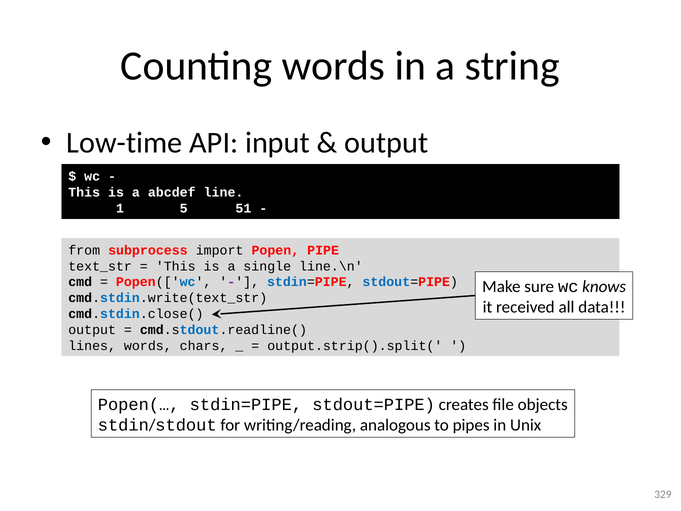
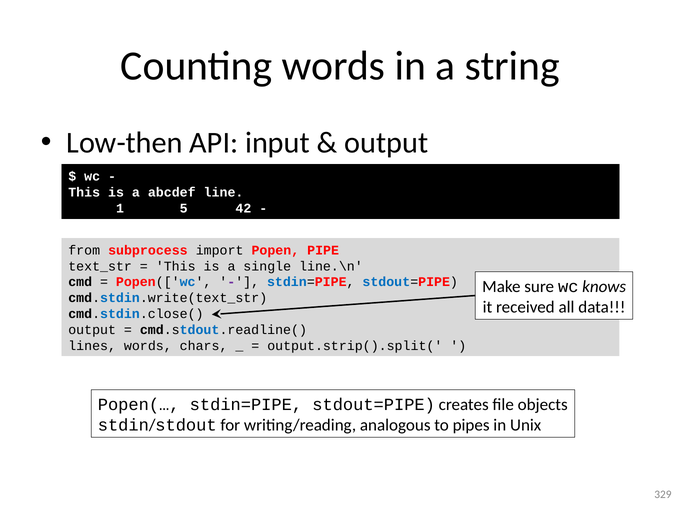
Low-time: Low-time -> Low-then
51: 51 -> 42
